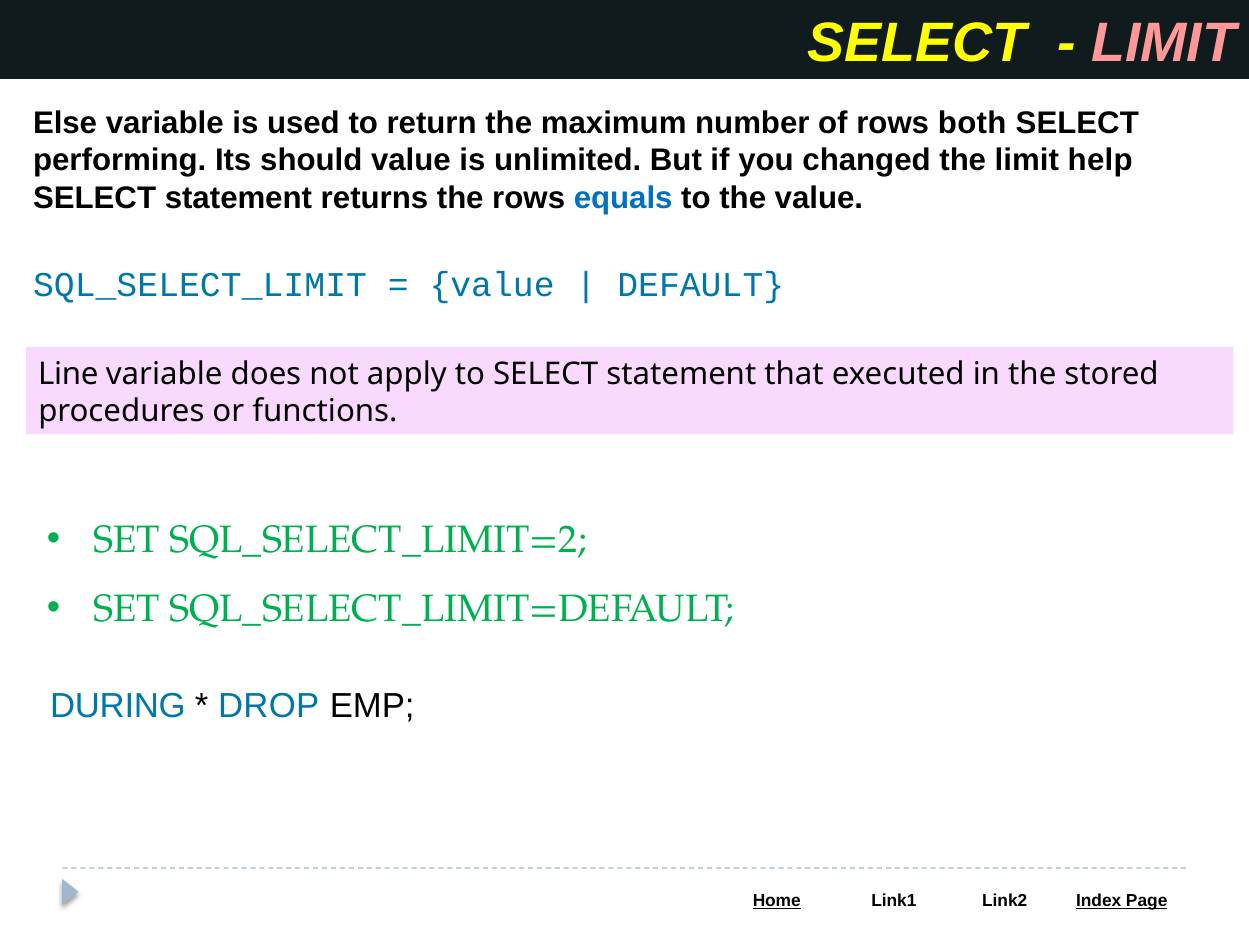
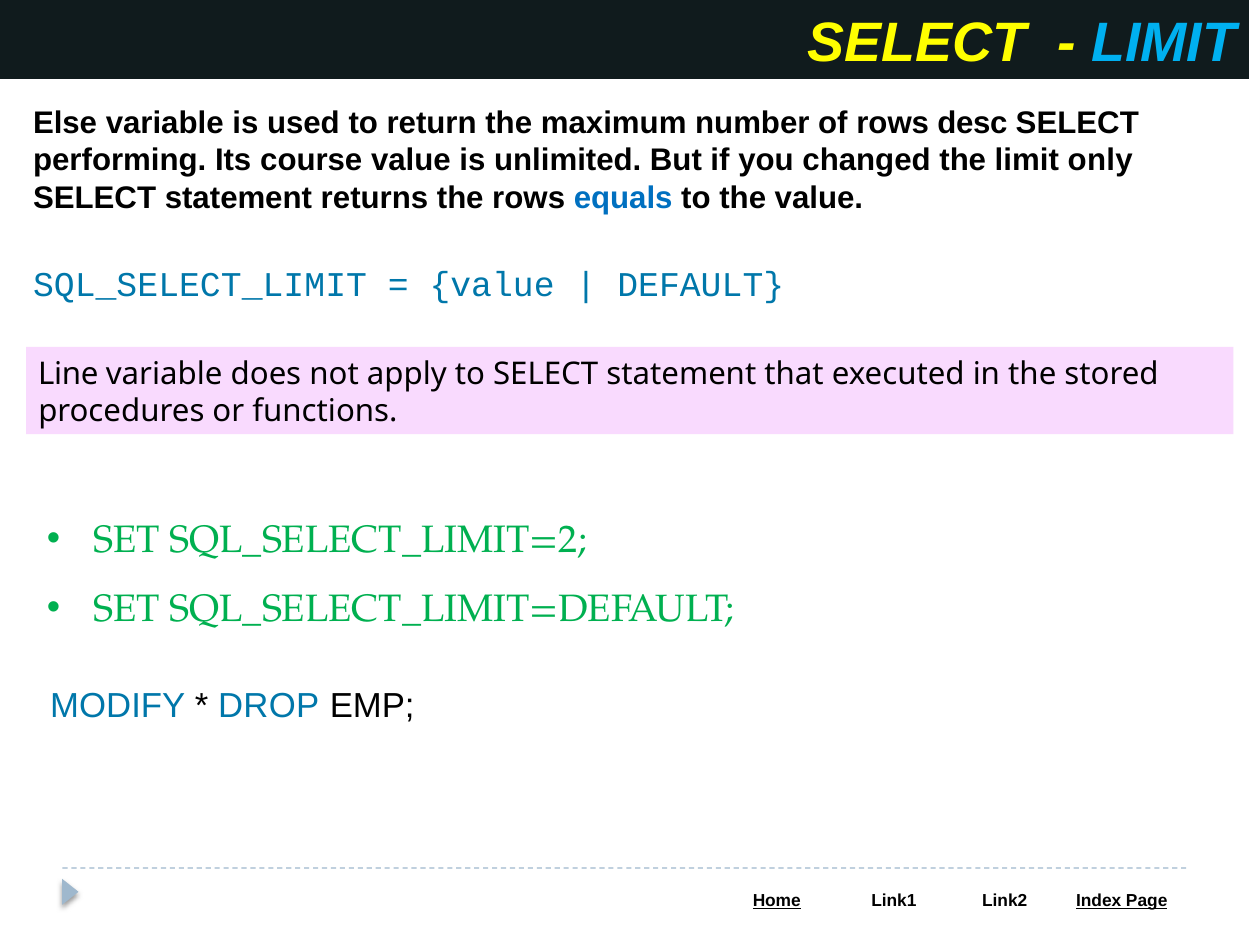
LIMIT at (1164, 43) colour: pink -> light blue
both: both -> desc
should: should -> course
help: help -> only
DURING: DURING -> MODIFY
